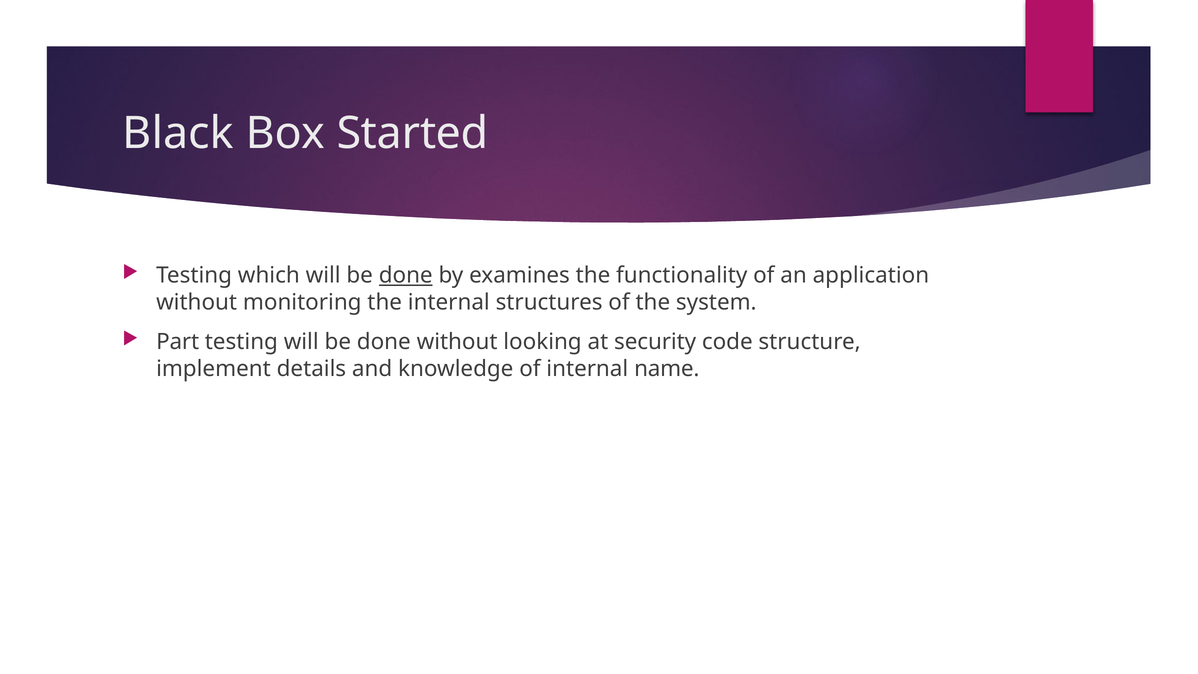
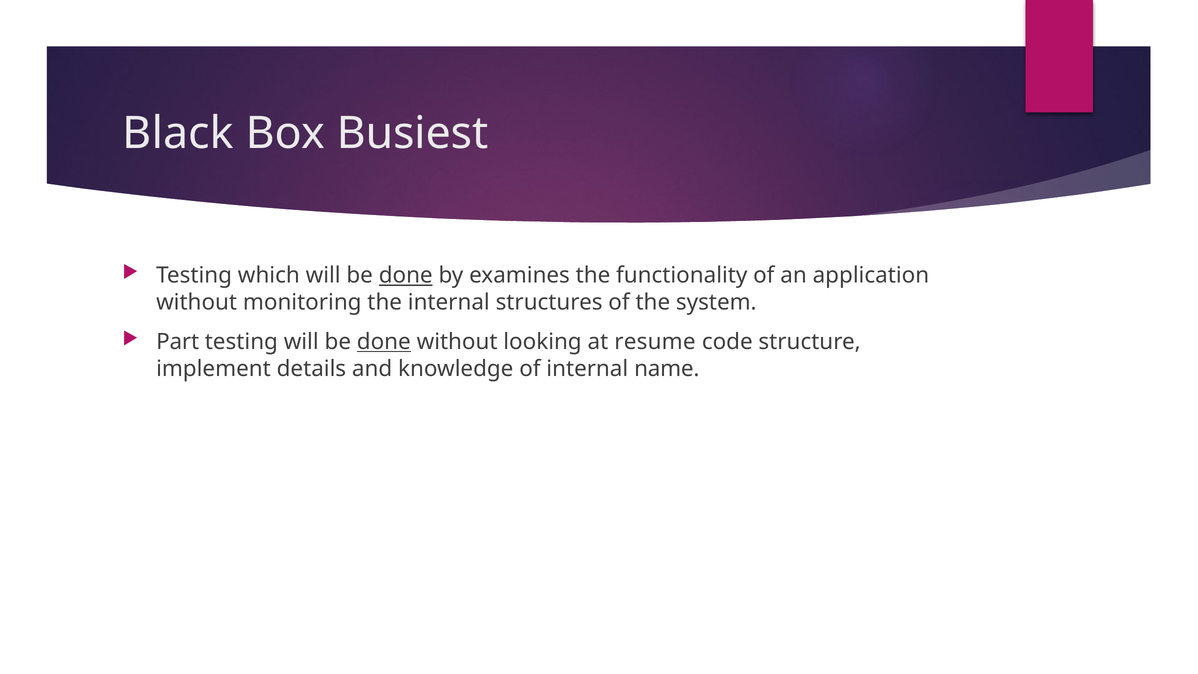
Started: Started -> Busiest
done at (384, 342) underline: none -> present
security: security -> resume
